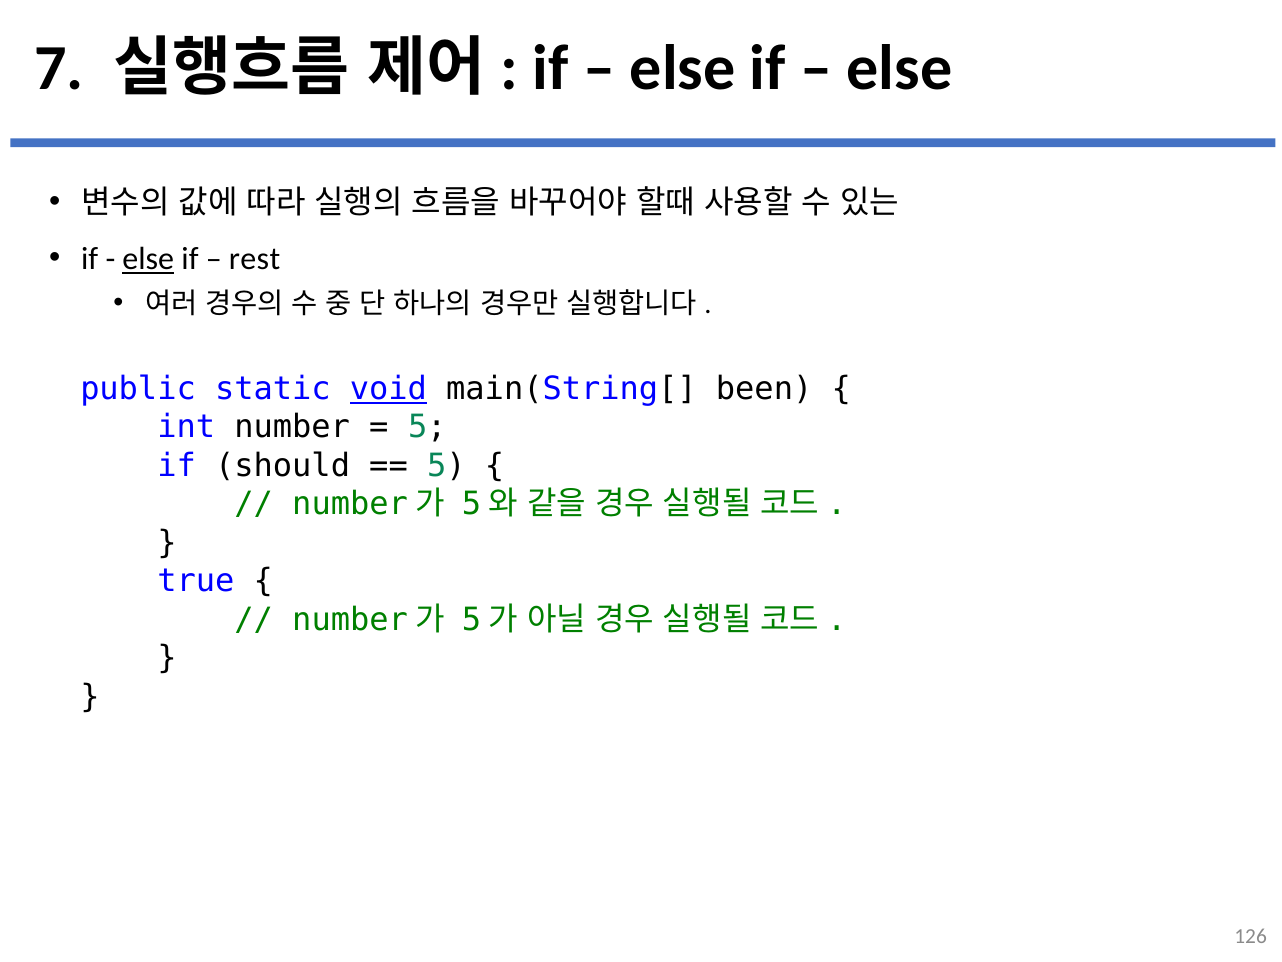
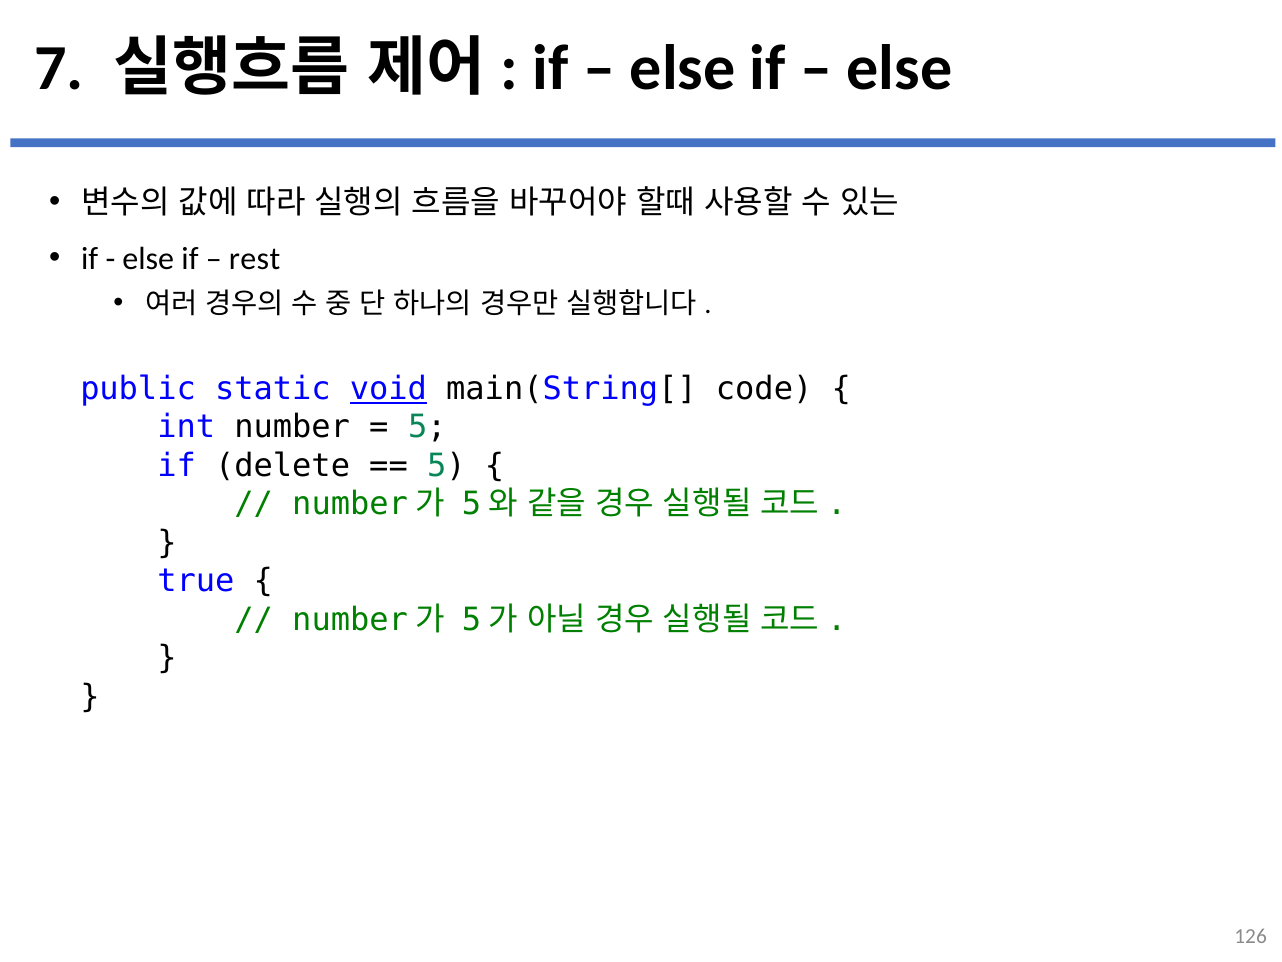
else at (148, 259) underline: present -> none
been: been -> code
should: should -> delete
